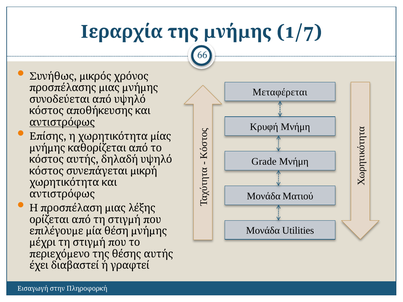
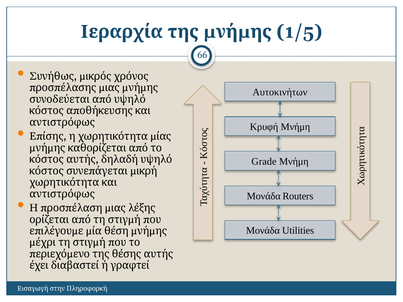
1/7: 1/7 -> 1/5
Μεταφέρεται: Μεταφέρεται -> Αυτοκινήτων
αντιστρόφως at (62, 122) underline: present -> none
Ματιού: Ματιού -> Routers
